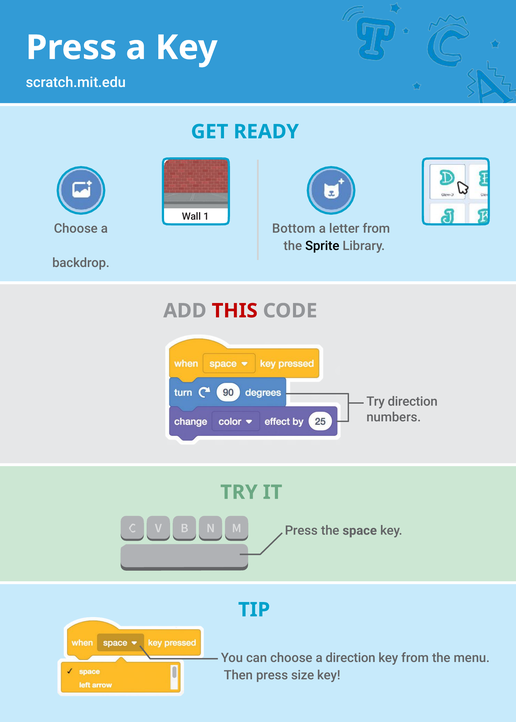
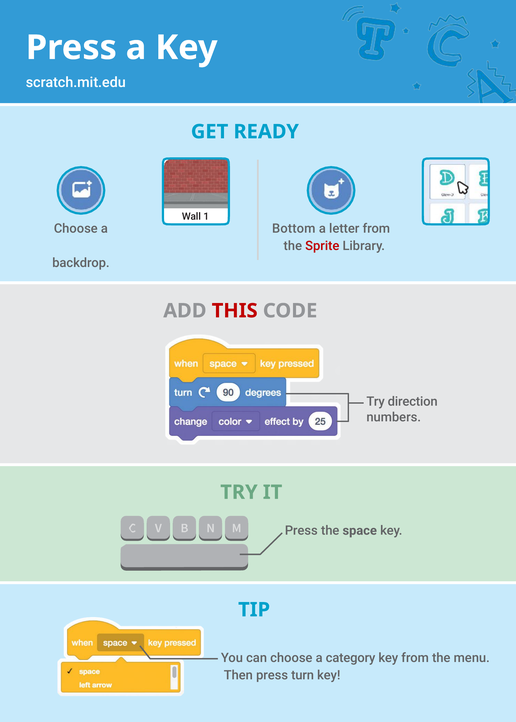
Sprite colour: black -> red
a direction: direction -> category
size: size -> turn
